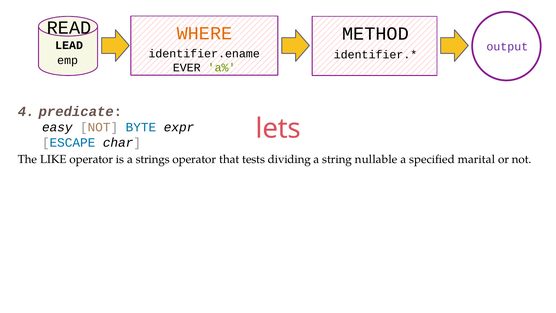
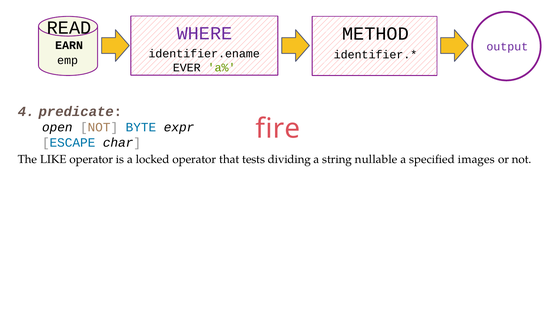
WHERE colour: orange -> purple
LEAD: LEAD -> EARN
lets: lets -> fire
easy: easy -> open
strings: strings -> locked
marital: marital -> images
